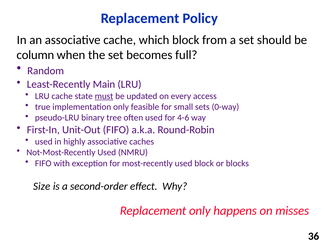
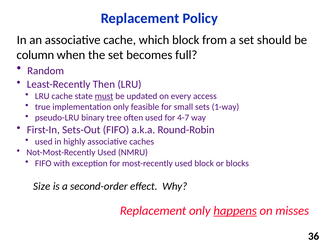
Main: Main -> Then
0-way: 0-way -> 1-way
4-6: 4-6 -> 4-7
Unit-Out: Unit-Out -> Sets-Out
happens underline: none -> present
